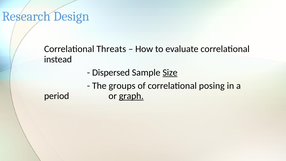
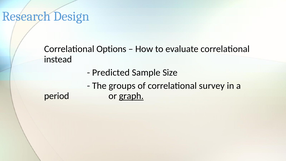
Threats: Threats -> Options
Dispersed: Dispersed -> Predicted
Size underline: present -> none
posing: posing -> survey
